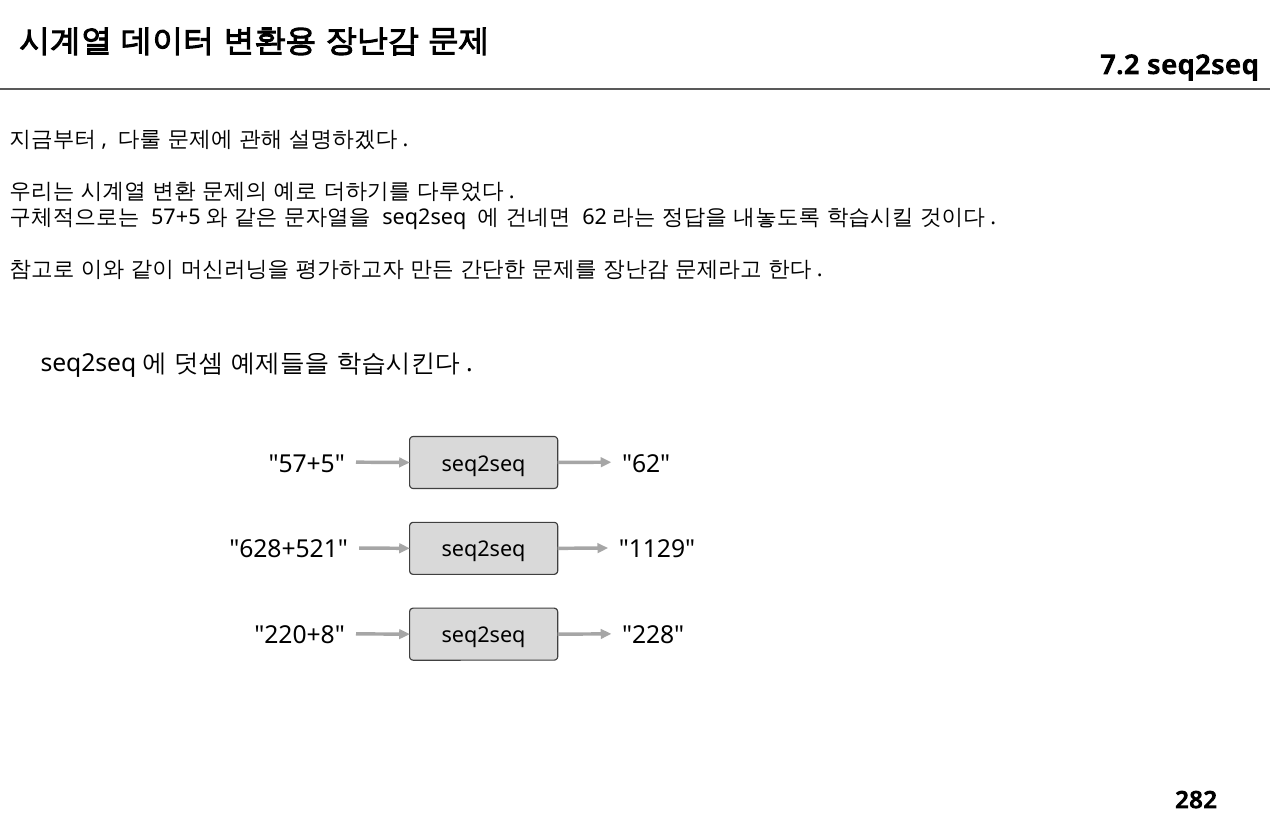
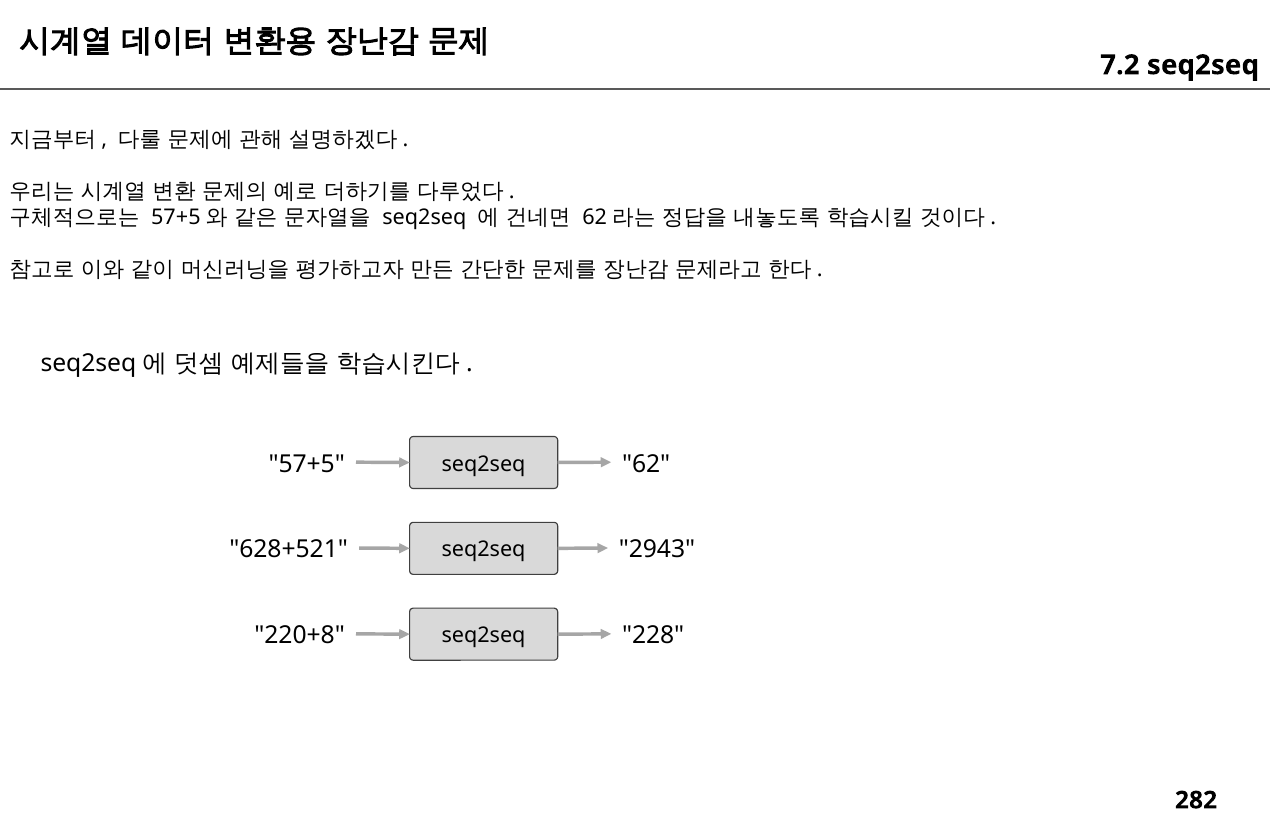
1129: 1129 -> 2943
